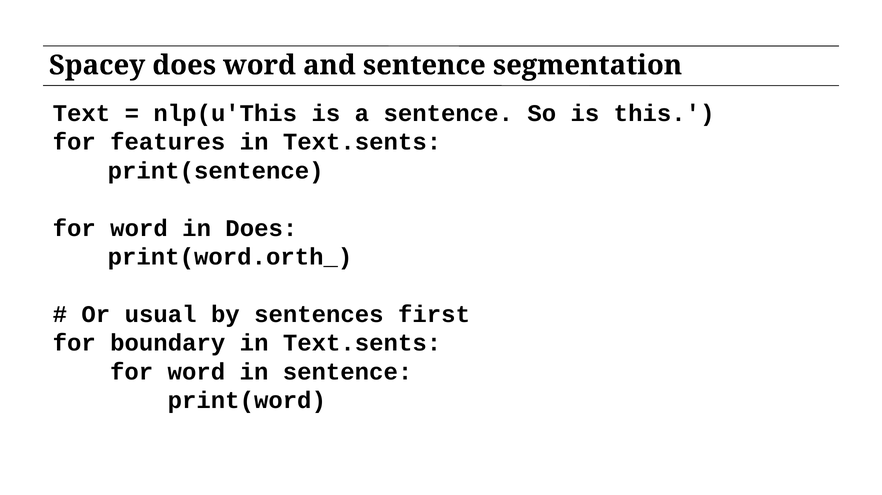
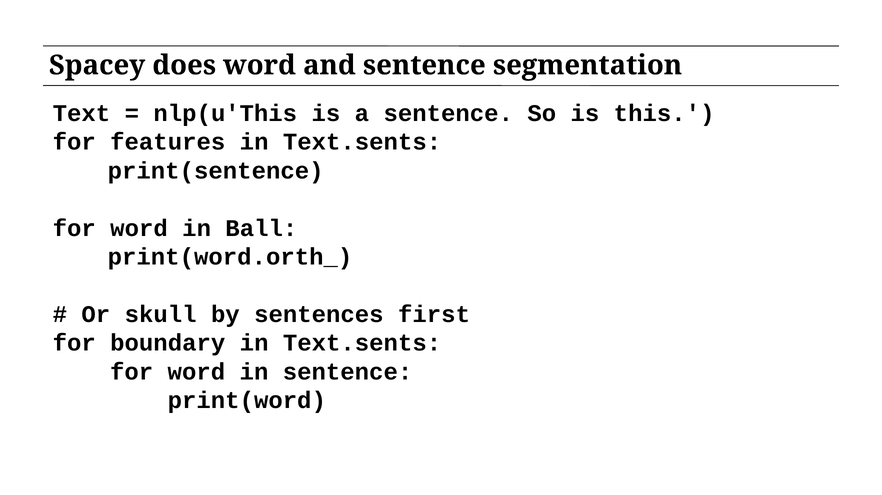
in Does: Does -> Ball
usual: usual -> skull
